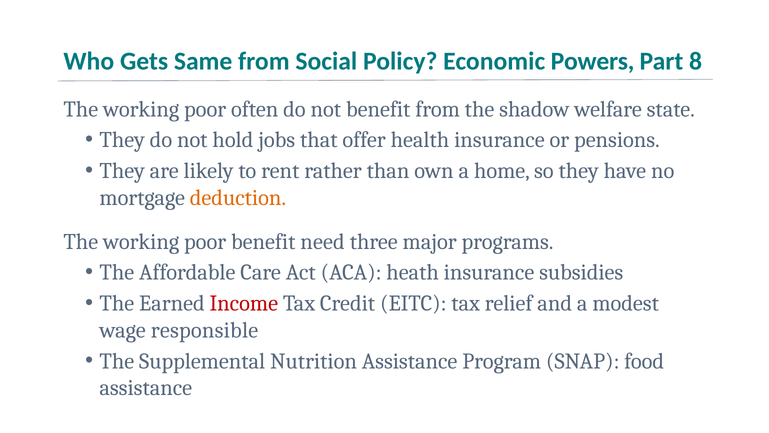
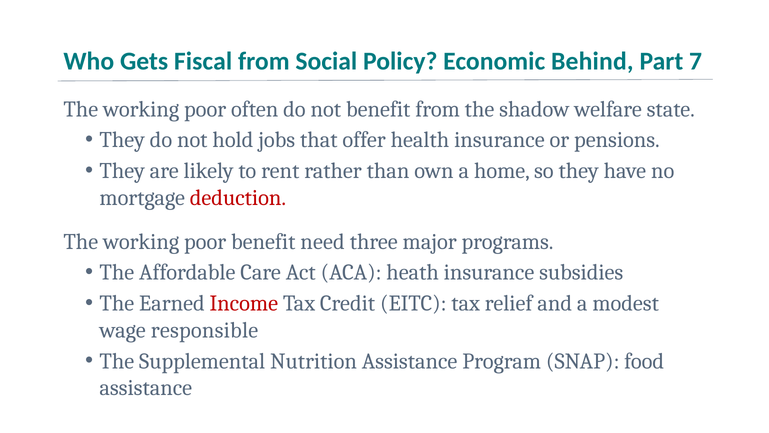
Same: Same -> Fiscal
Powers: Powers -> Behind
8: 8 -> 7
deduction colour: orange -> red
